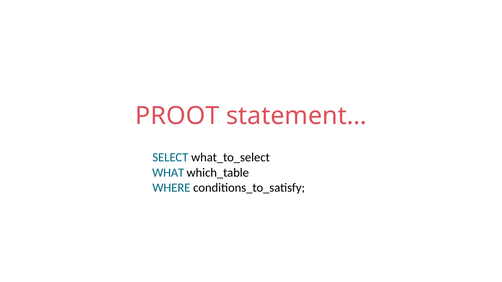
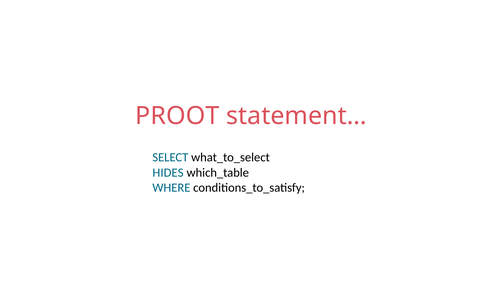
WHAT: WHAT -> HIDES
